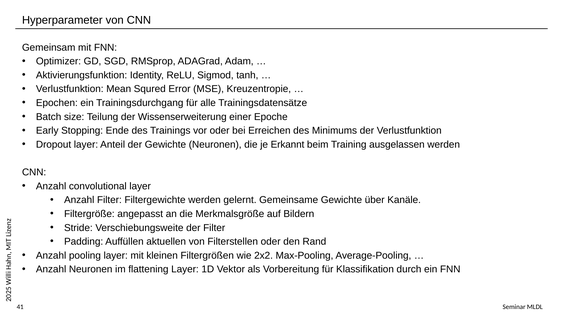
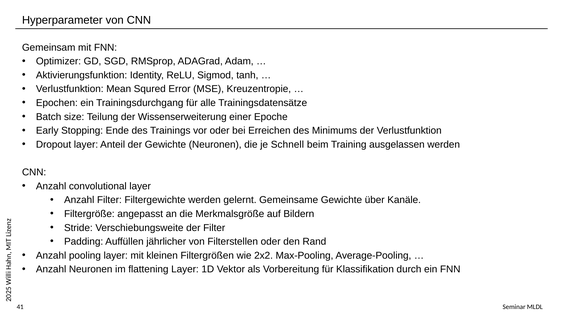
Erkannt: Erkannt -> Schnell
aktuellen: aktuellen -> jährlicher
